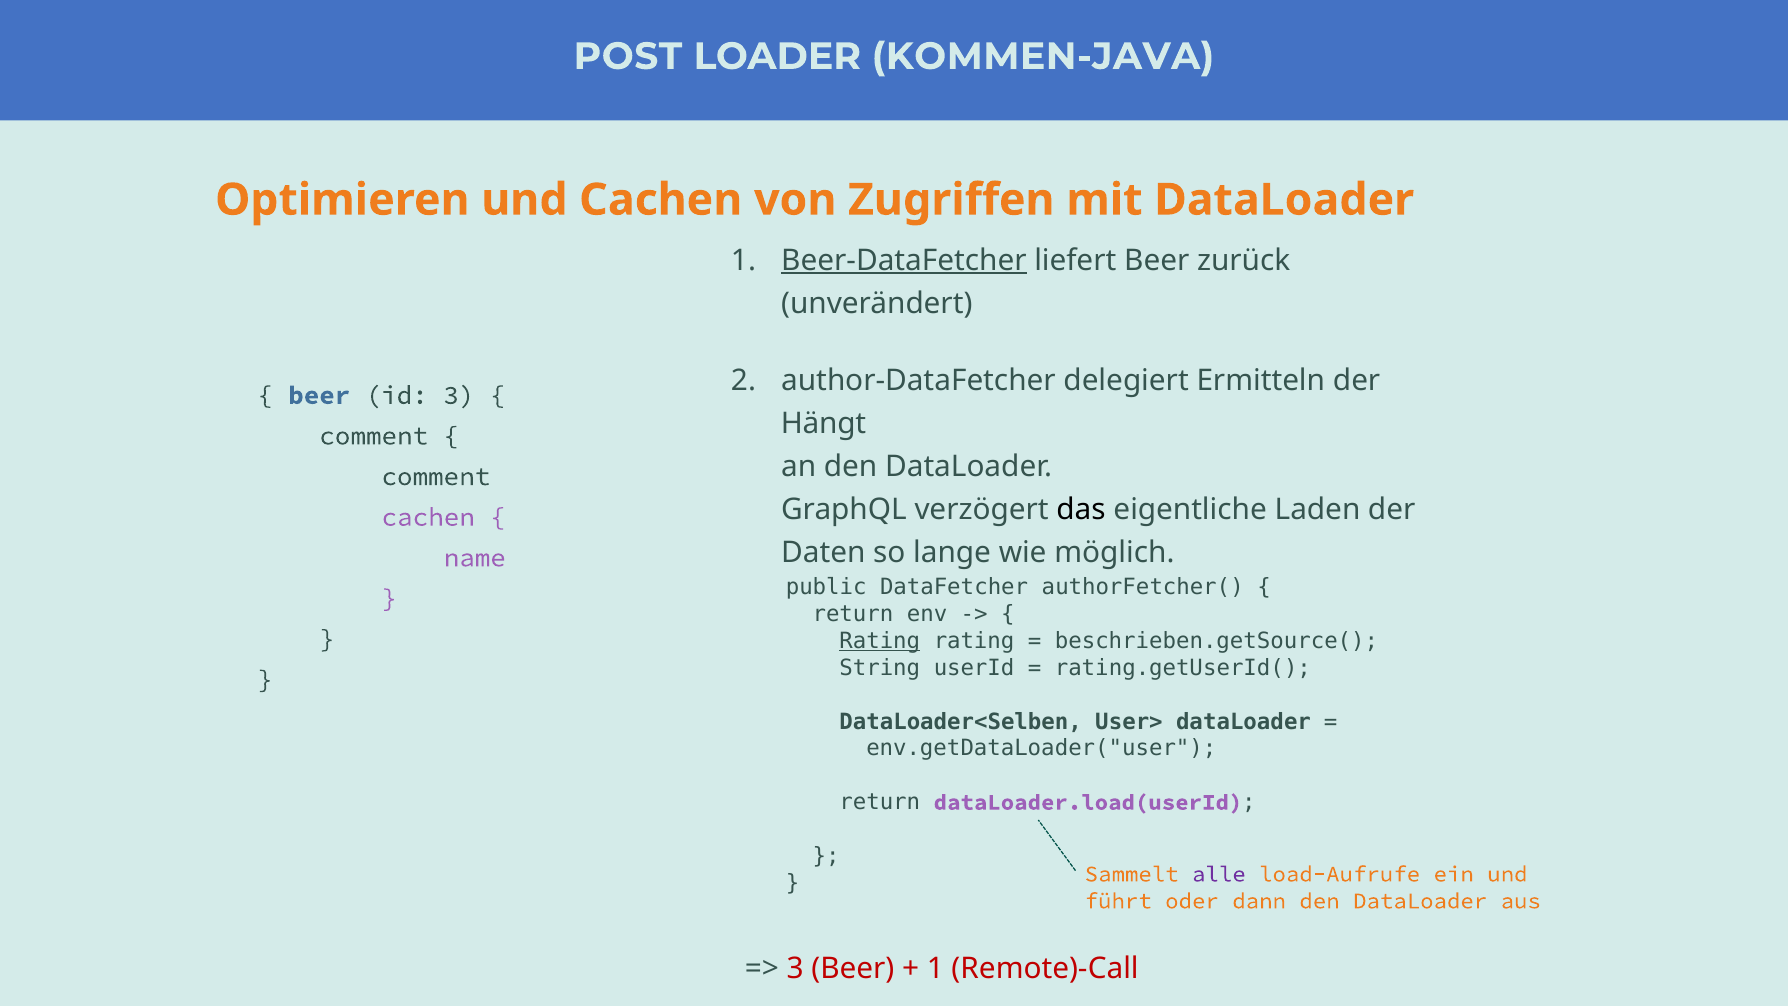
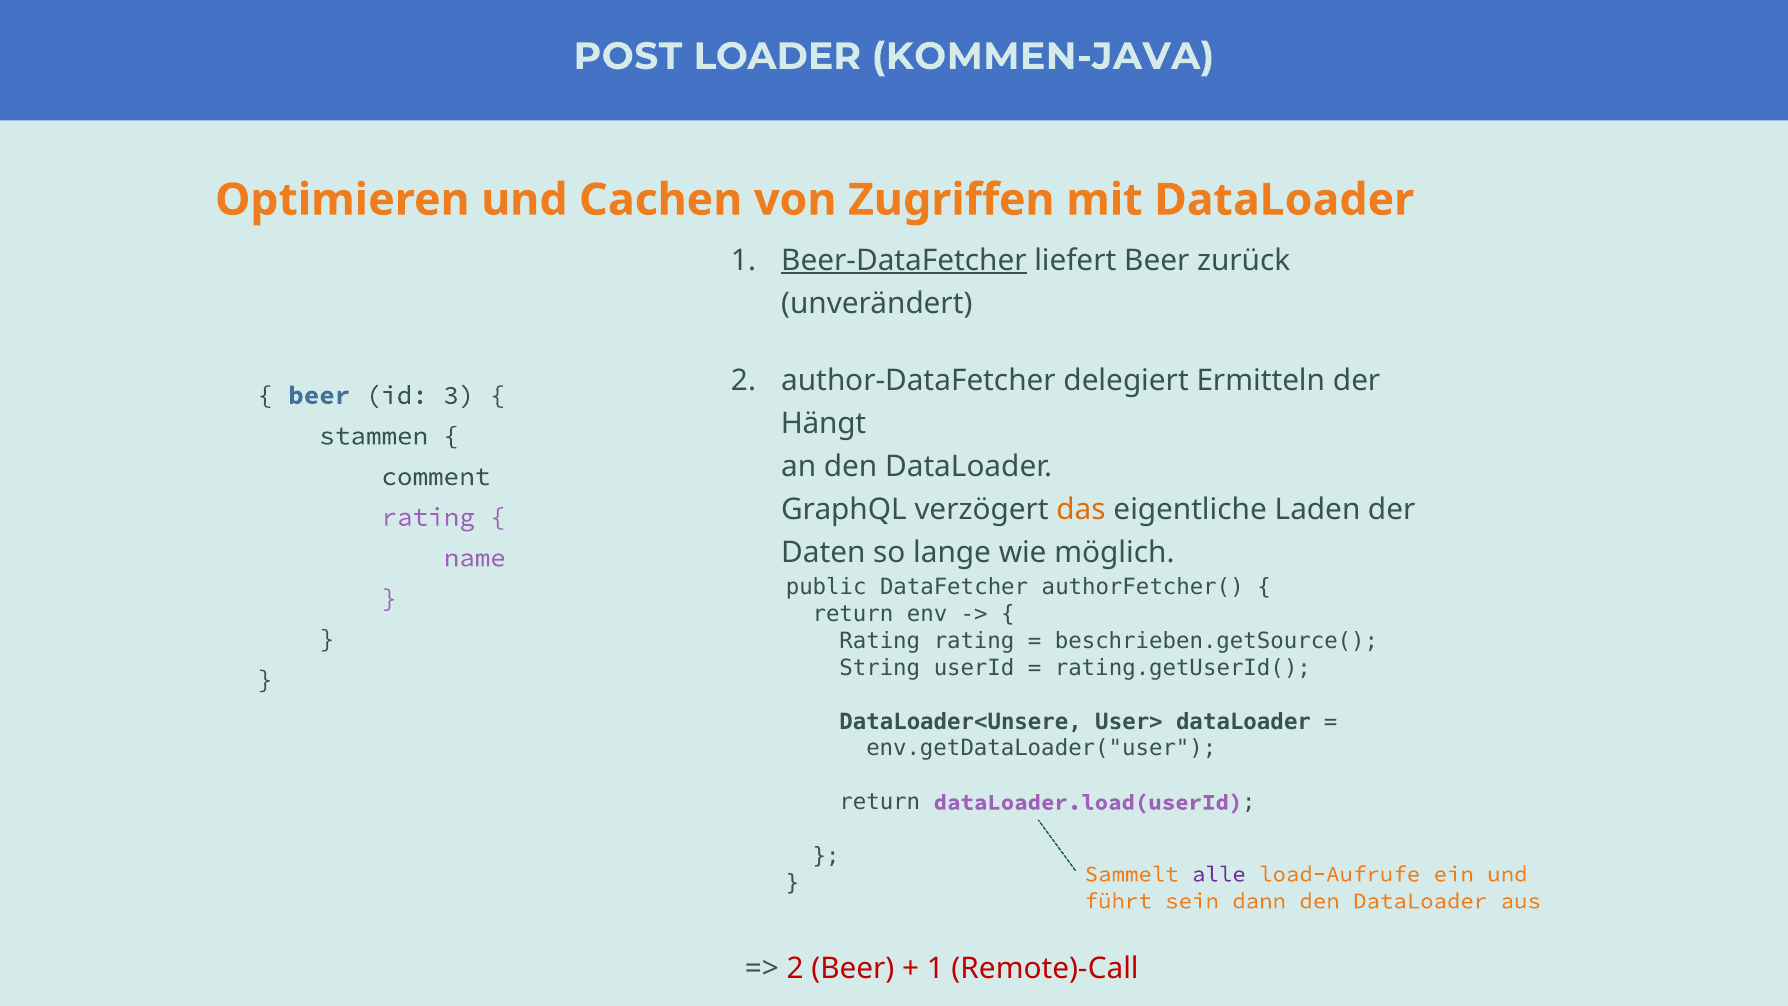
comment at (374, 436): comment -> stammen
das colour: black -> orange
cachen at (428, 517): cachen -> rating
Rating at (880, 641) underline: present -> none
DataLoader<Selben: DataLoader<Selben -> DataLoader<Unsere
oder: oder -> sein
3 at (795, 969): 3 -> 2
